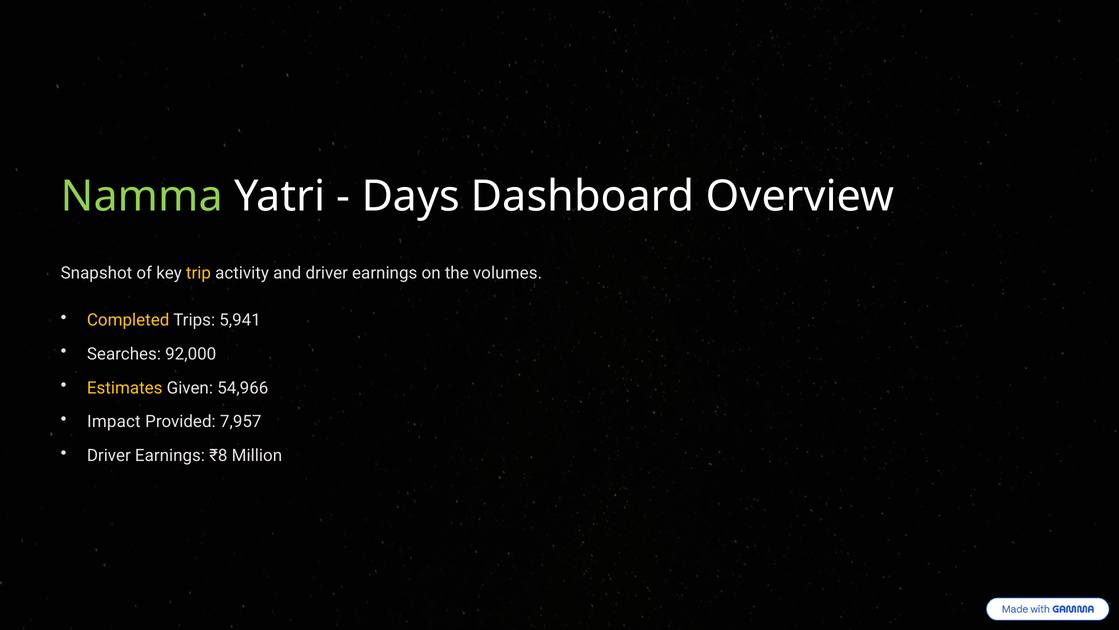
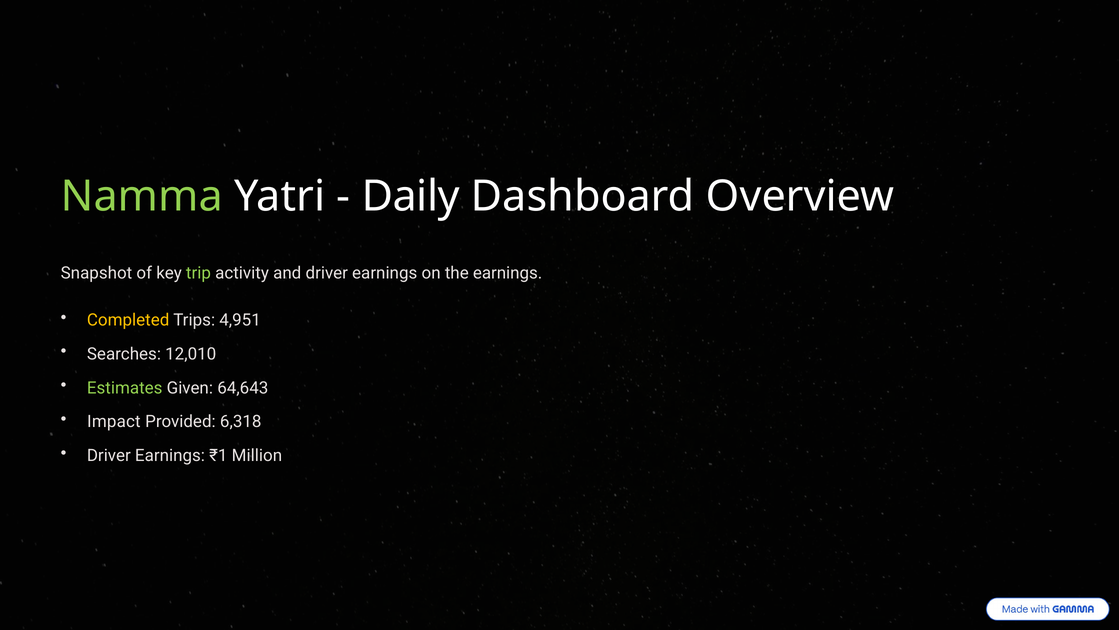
Days: Days -> Daily
trip colour: yellow -> light green
the volumes: volumes -> earnings
5,941: 5,941 -> 4,951
92,000: 92,000 -> 12,010
Estimates colour: yellow -> light green
54,966: 54,966 -> 64,643
7,957: 7,957 -> 6,318
₹8: ₹8 -> ₹1
